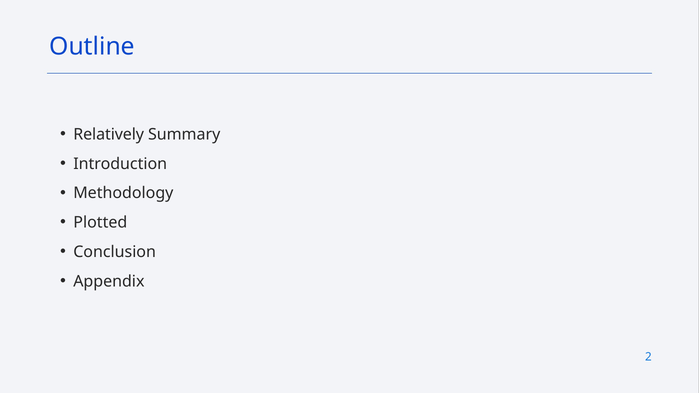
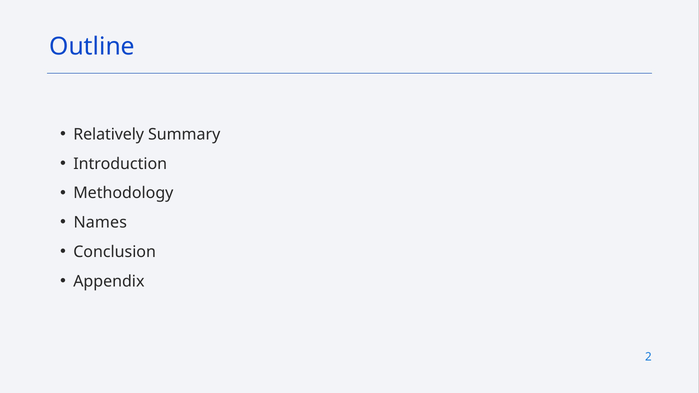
Plotted: Plotted -> Names
